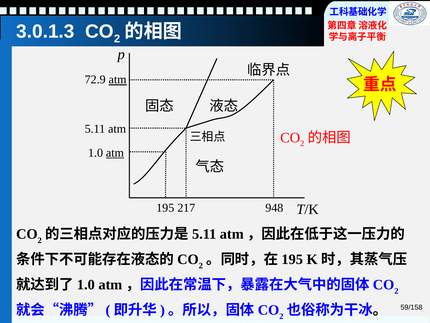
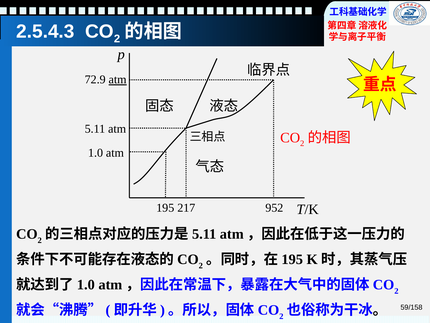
3.0.1.3: 3.0.1.3 -> 2.5.4.3
atm at (115, 153) underline: present -> none
948: 948 -> 952
